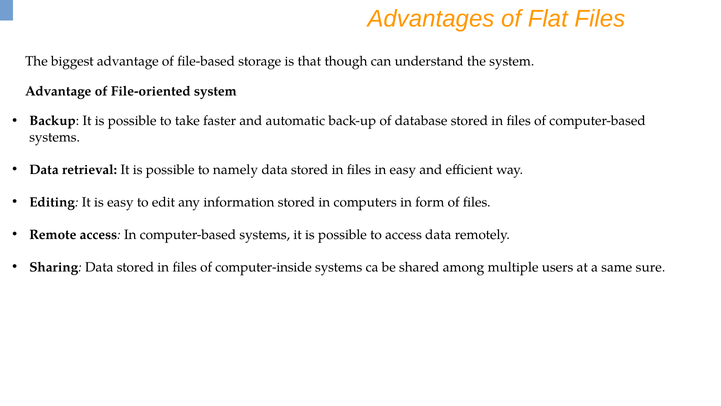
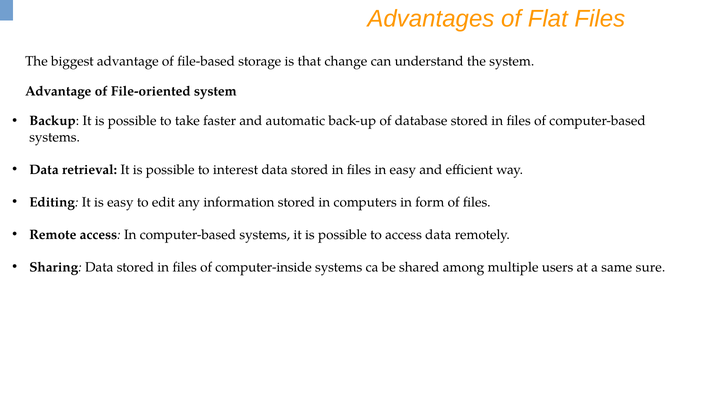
though: though -> change
namely: namely -> interest
